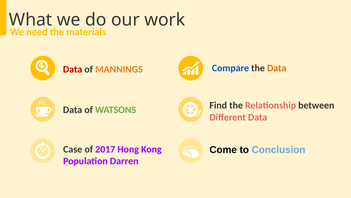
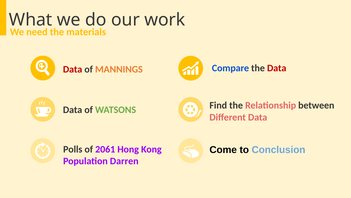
Data at (277, 68) colour: orange -> red
Case: Case -> Polls
2017: 2017 -> 2061
